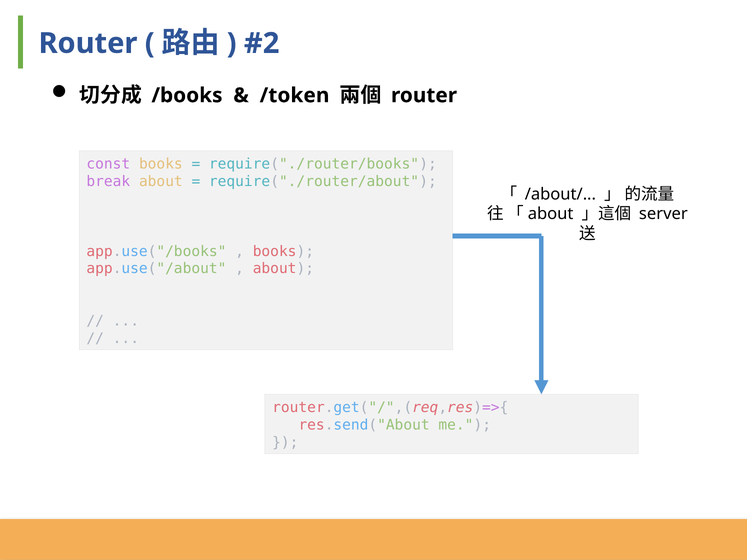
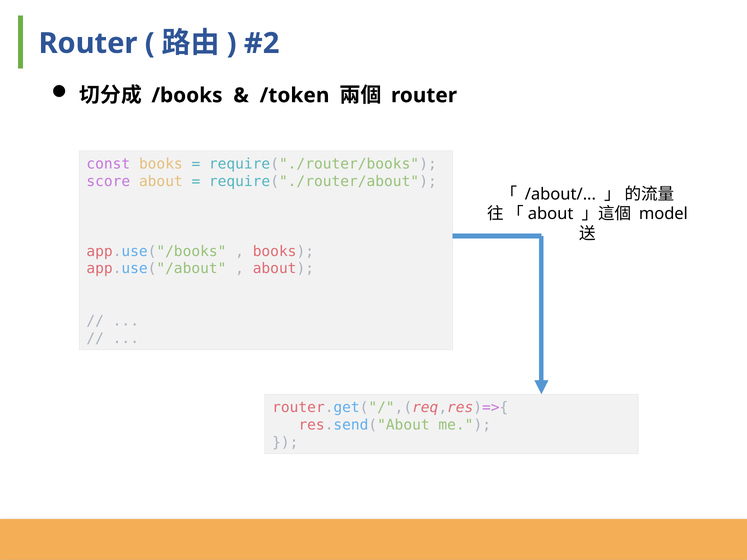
break: break -> score
server: server -> model
